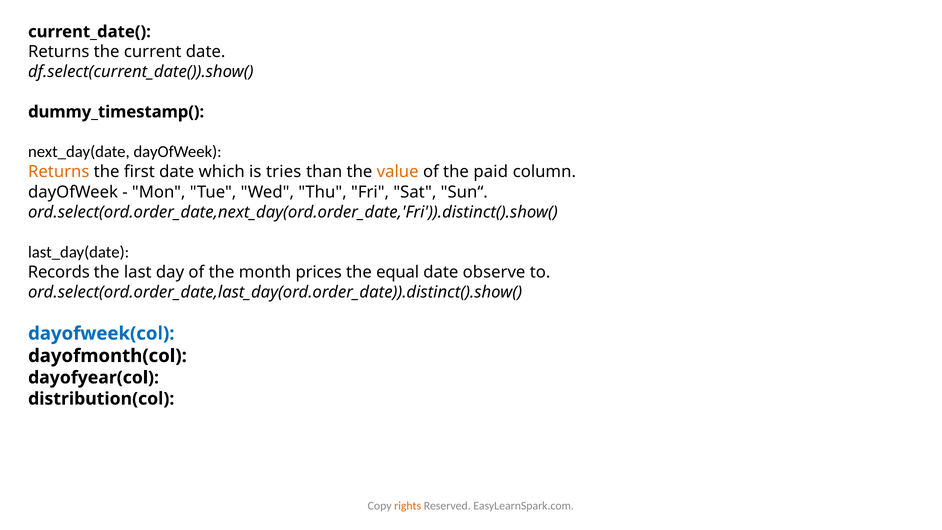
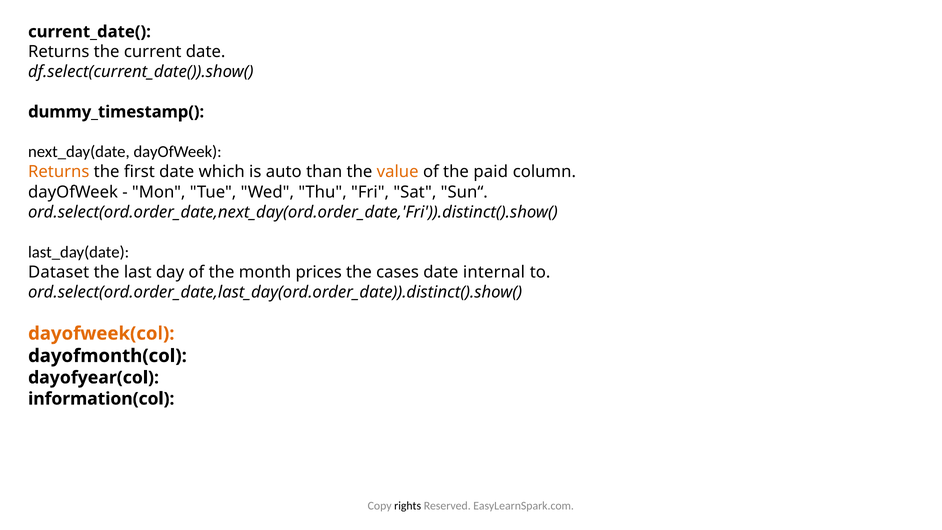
tries: tries -> auto
Records: Records -> Dataset
equal: equal -> cases
observe: observe -> internal
dayofweek(col colour: blue -> orange
distribution(col: distribution(col -> information(col
rights colour: orange -> black
